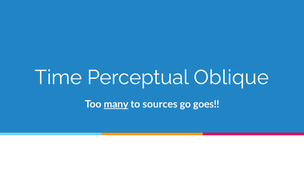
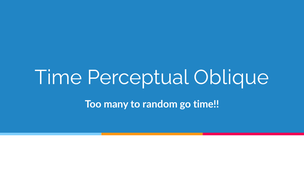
many underline: present -> none
sources: sources -> random
go goes: goes -> time
